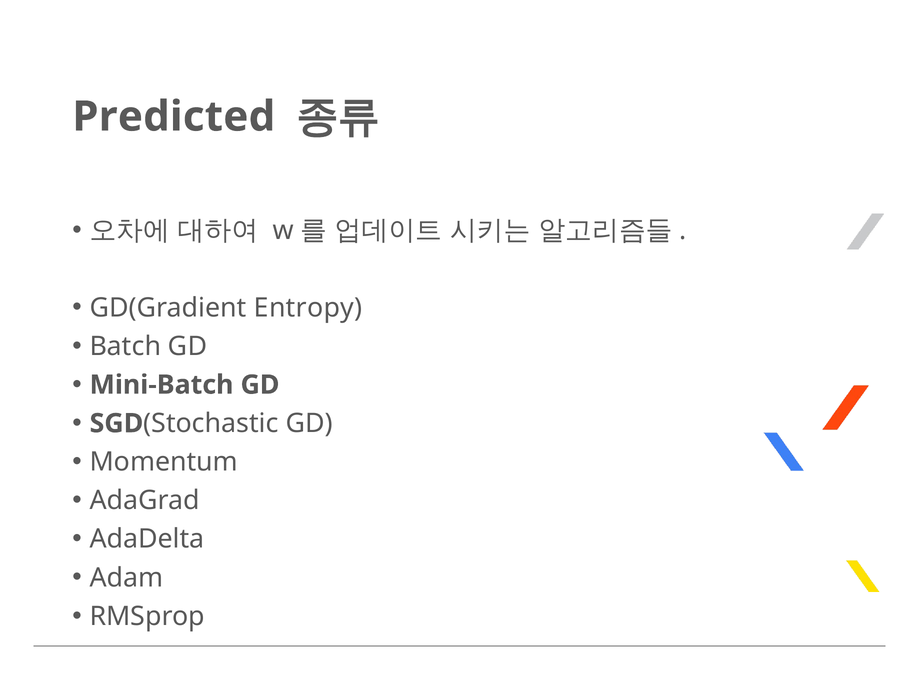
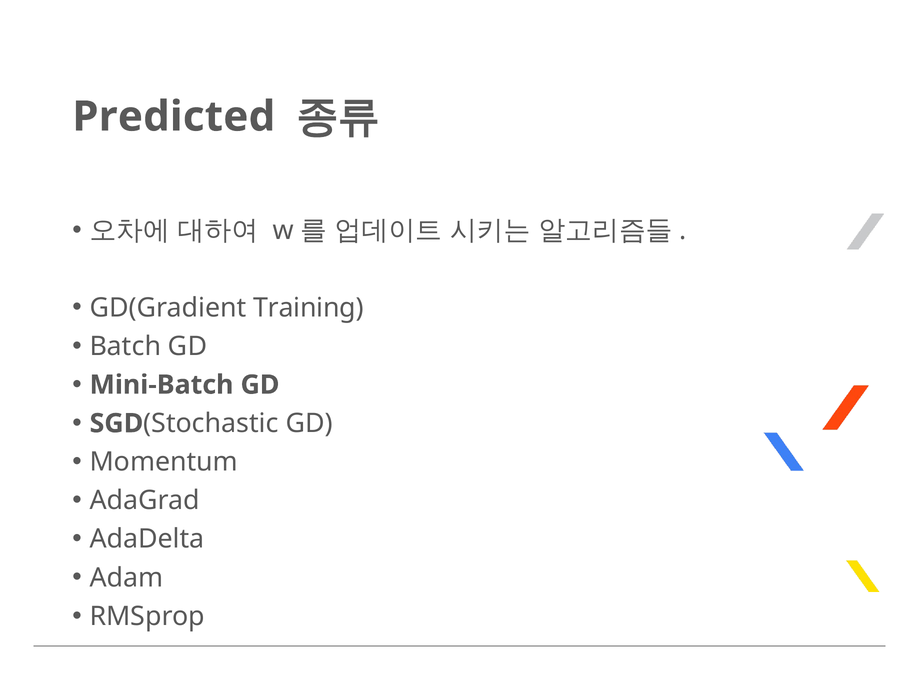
Entropy: Entropy -> Training
